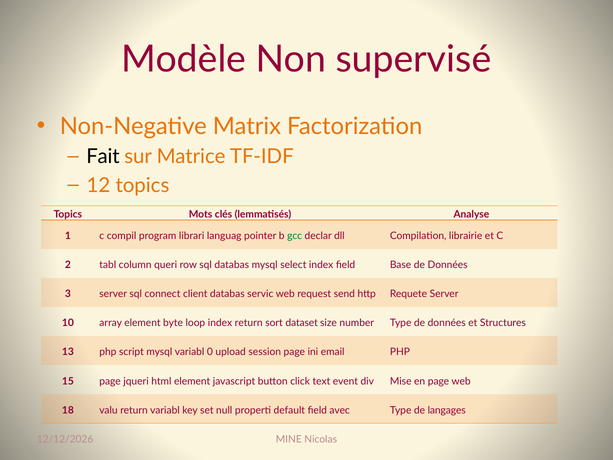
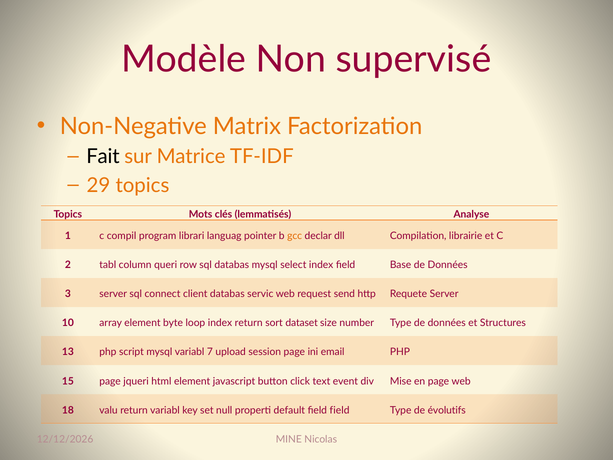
12: 12 -> 29
gcc colour: green -> orange
0: 0 -> 7
field avec: avec -> field
langages: langages -> évolutifs
